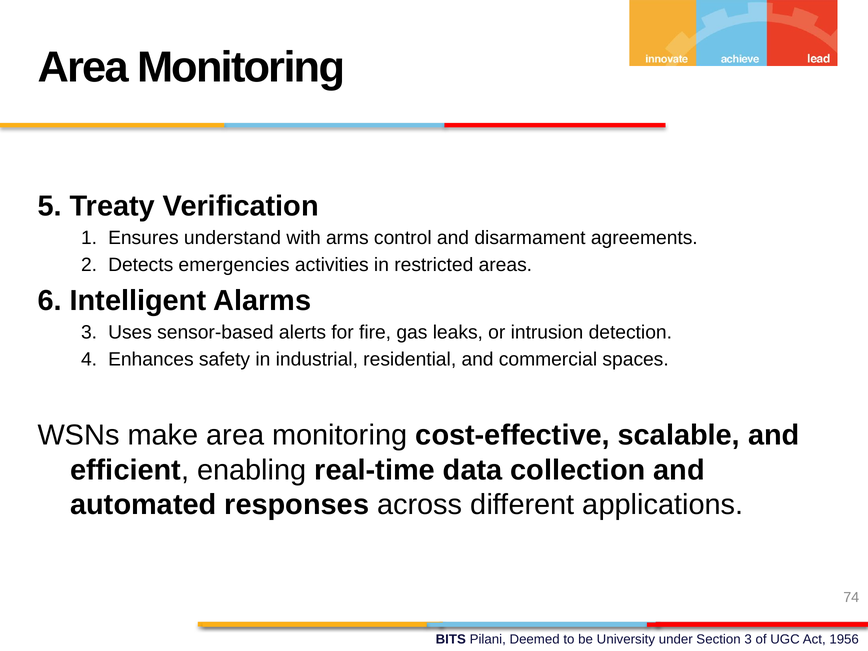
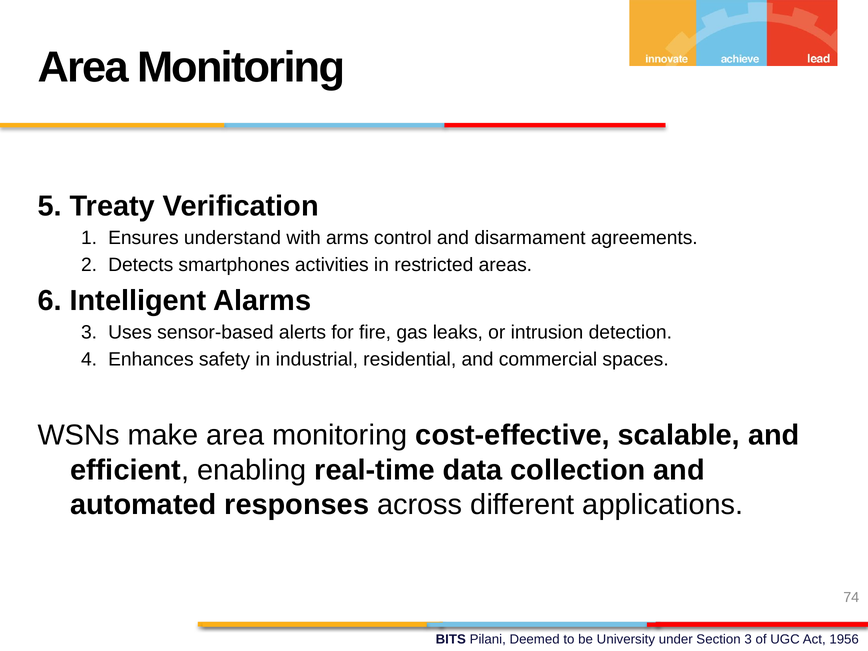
emergencies: emergencies -> smartphones
